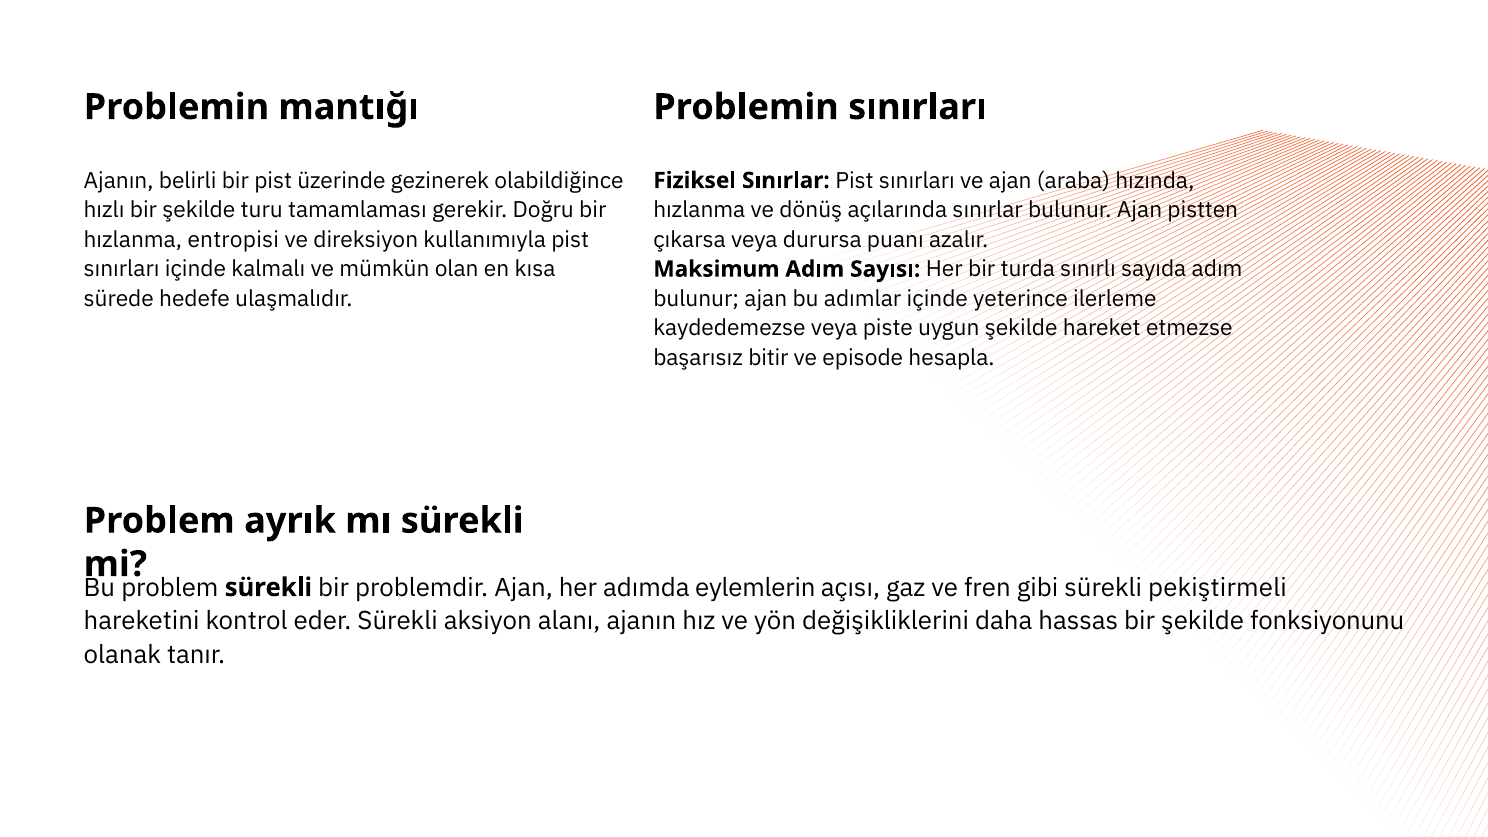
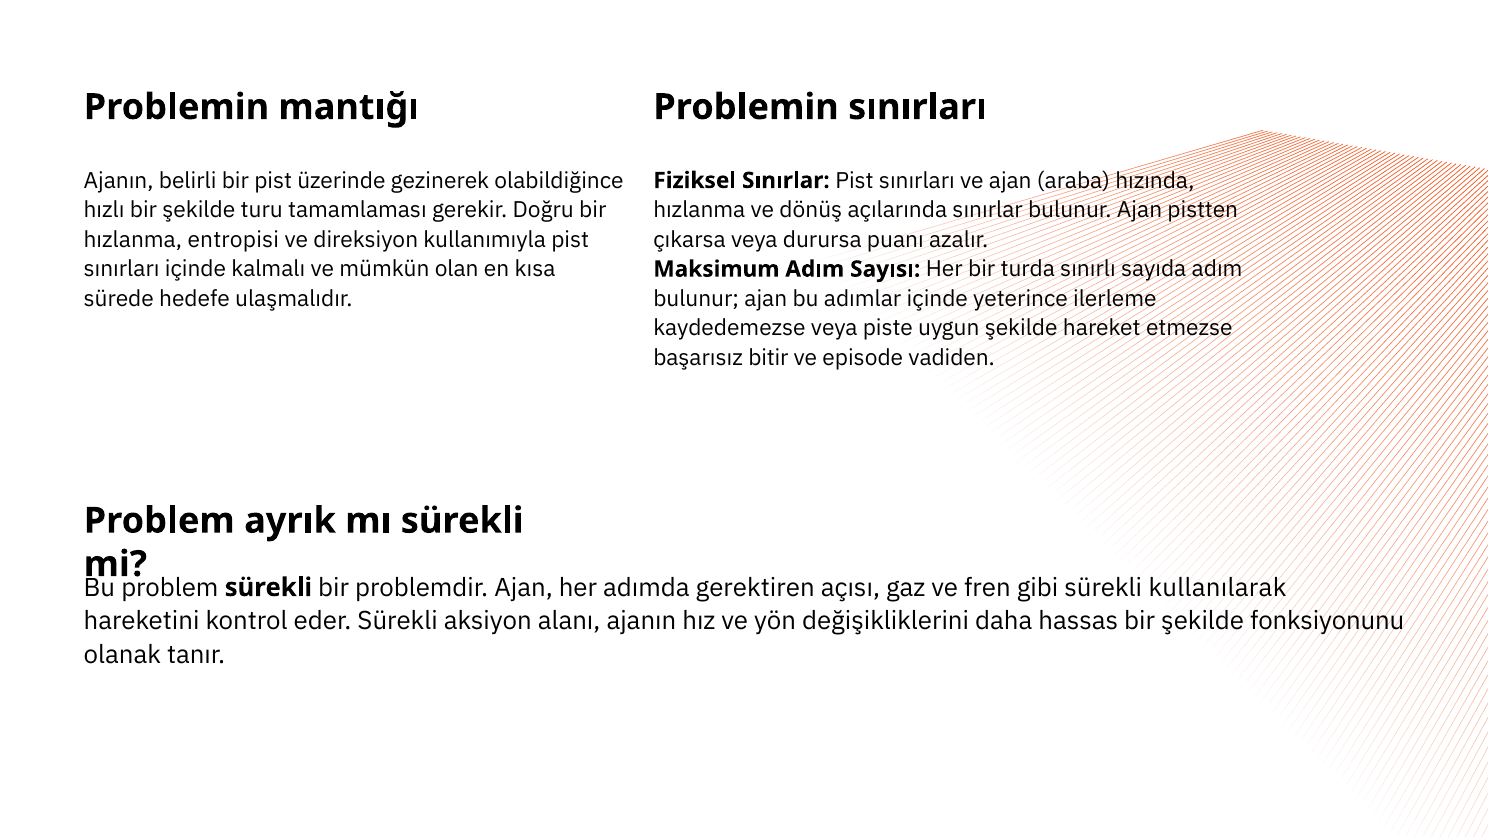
hesapla: hesapla -> vadiden
eylemlerin: eylemlerin -> gerektiren
pekiştirmeli: pekiştirmeli -> kullanılarak
